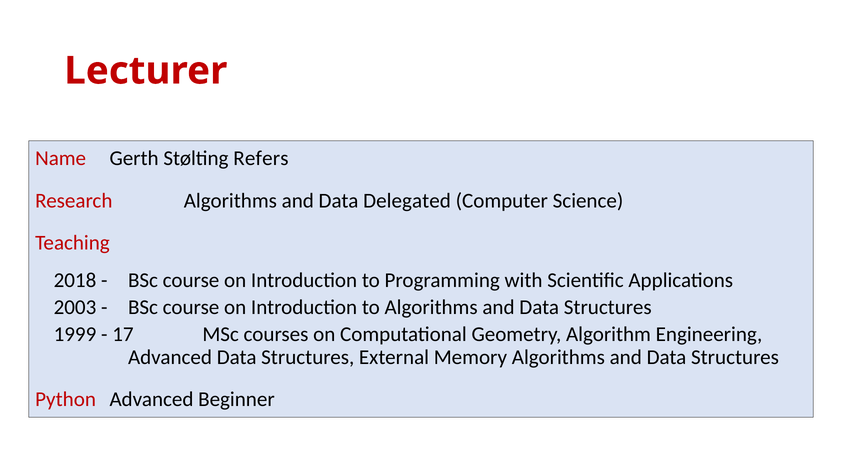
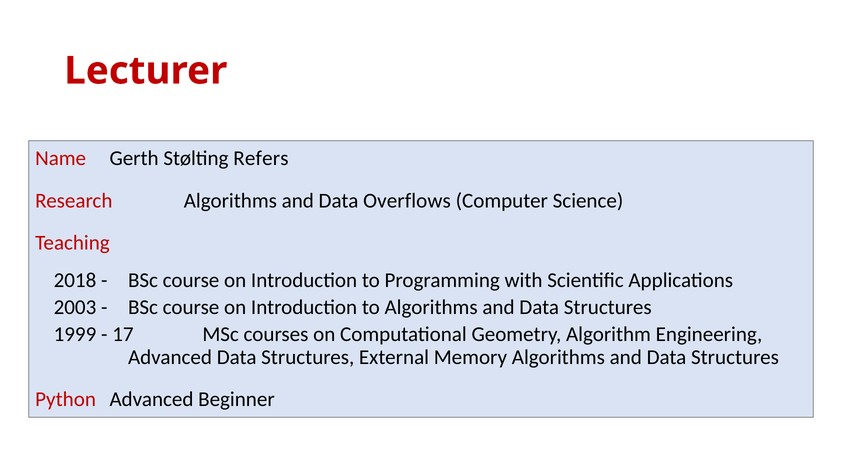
Delegated: Delegated -> Overflows
